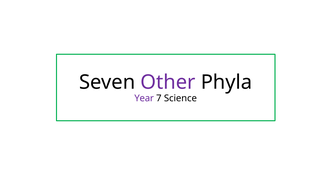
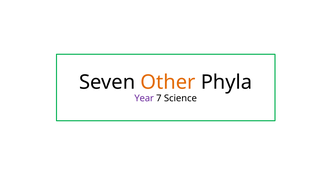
Other colour: purple -> orange
